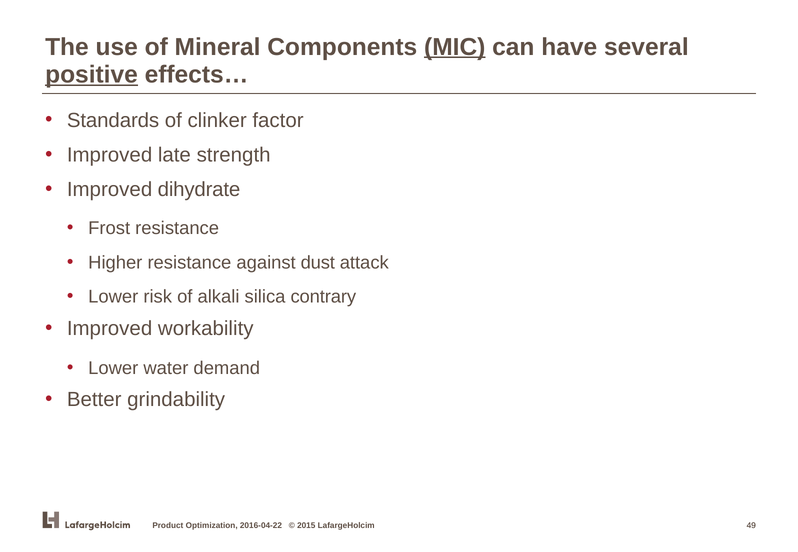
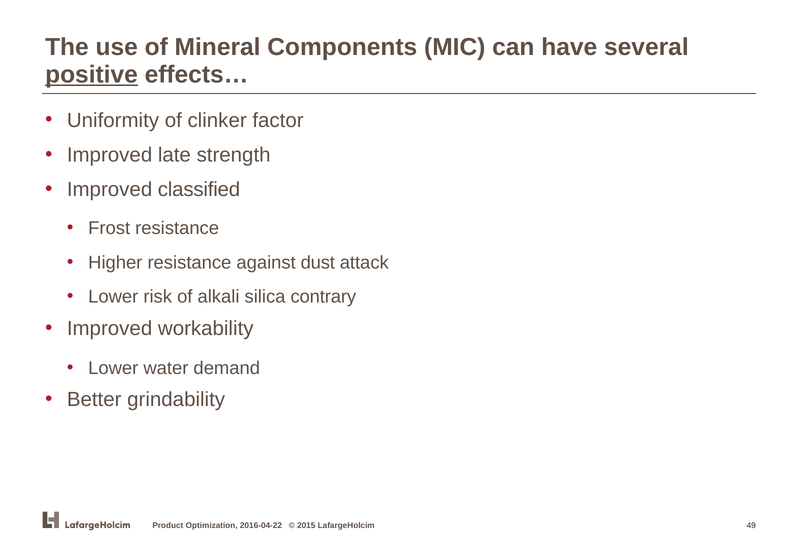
MIC underline: present -> none
Standards: Standards -> Uniformity
dihydrate: dihydrate -> classified
